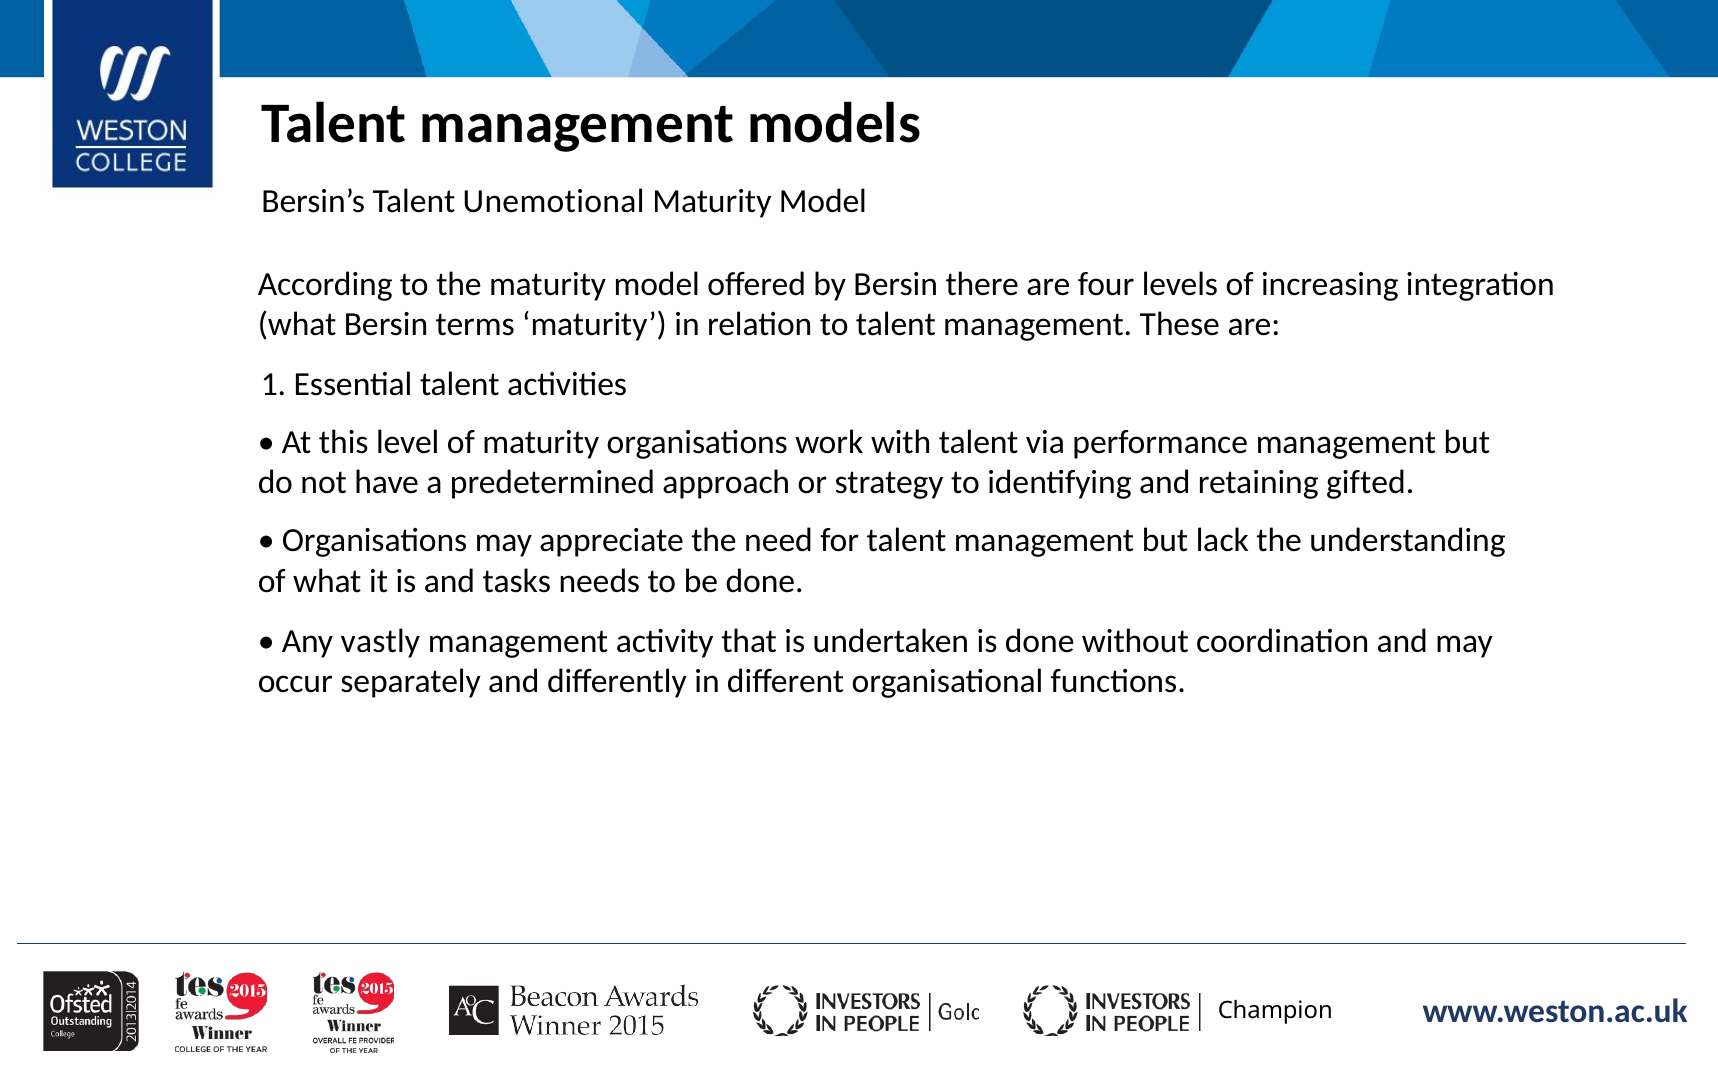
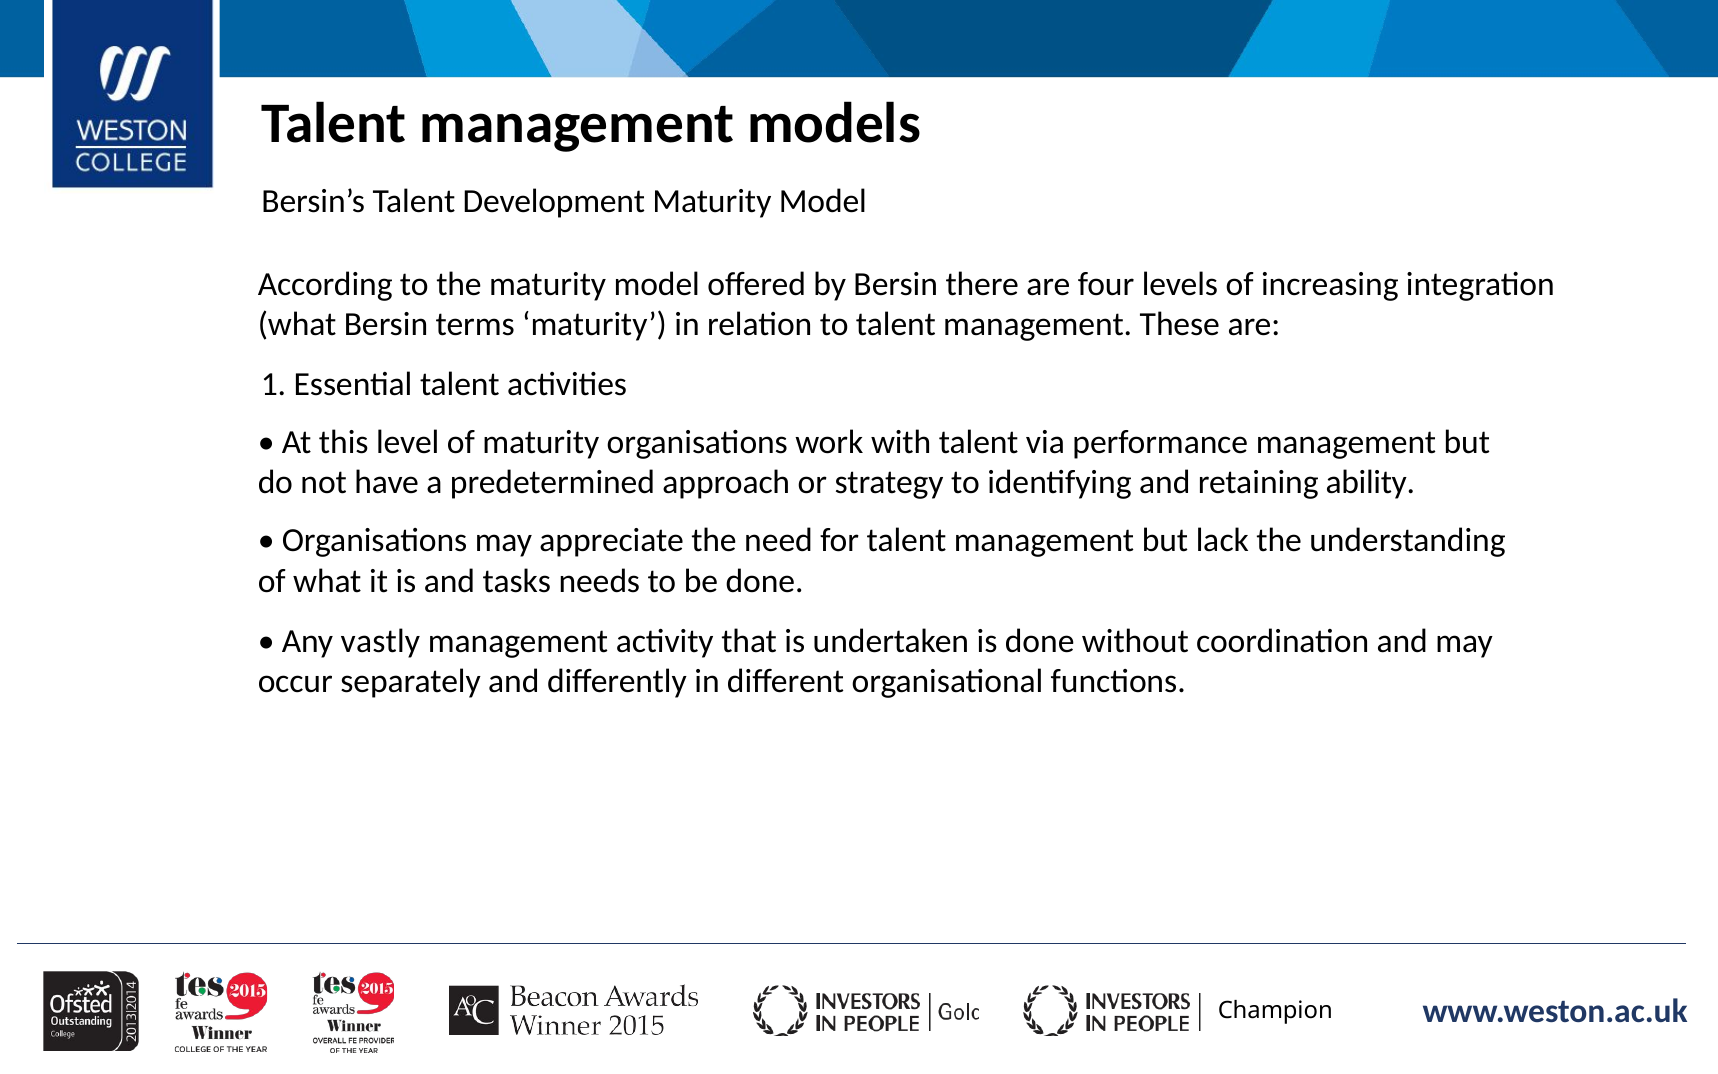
Unemotional: Unemotional -> Development
gifted: gifted -> ability
